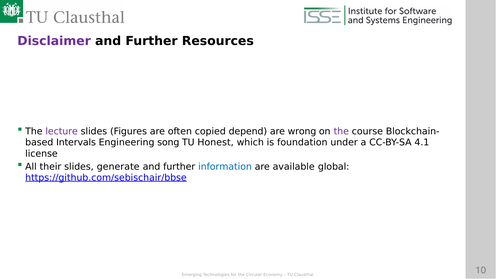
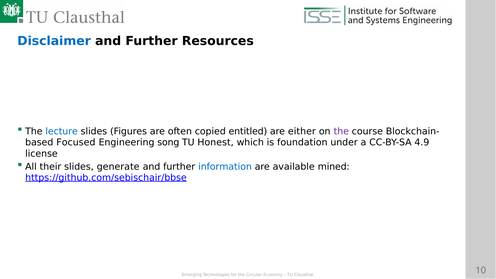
Disclaimer colour: purple -> blue
lecture colour: purple -> blue
depend: depend -> entitled
wrong: wrong -> either
Intervals: Intervals -> Focused
4.1: 4.1 -> 4.9
global: global -> mined
